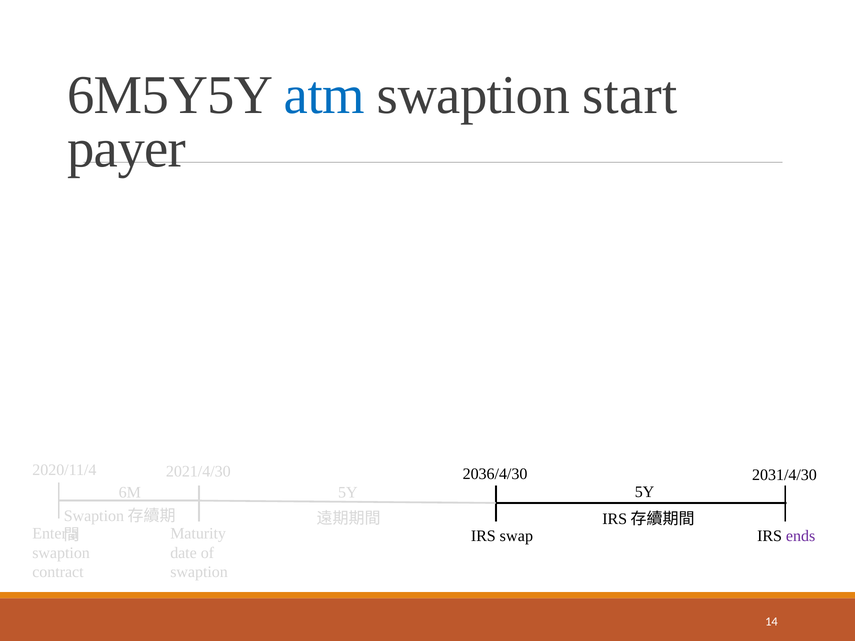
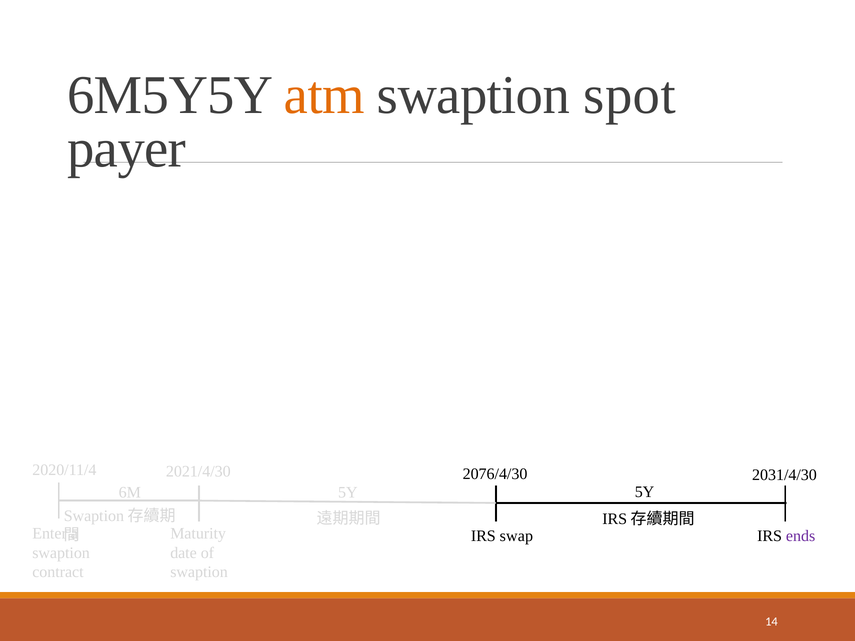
atm colour: blue -> orange
start: start -> spot
2036/4/30: 2036/4/30 -> 2076/4/30
